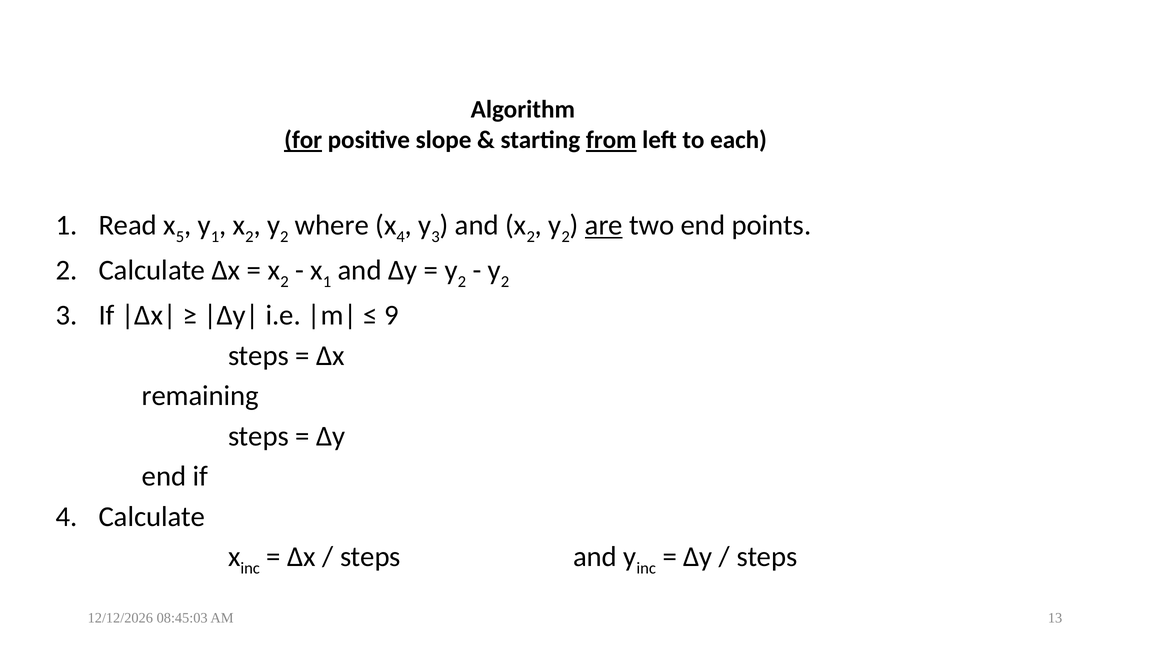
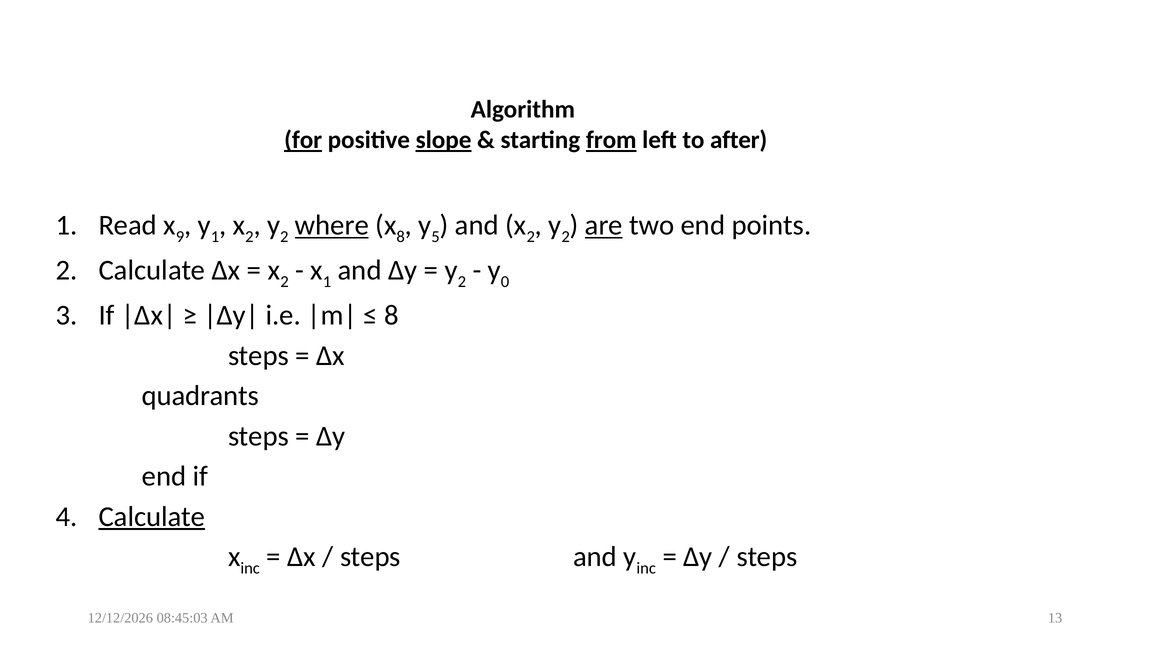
slope underline: none -> present
each: each -> after
5: 5 -> 9
where underline: none -> present
4 at (401, 237): 4 -> 8
3 at (436, 237): 3 -> 5
2 at (505, 282): 2 -> 0
9 at (391, 315): 9 -> 8
remaining: remaining -> quadrants
Calculate at (152, 517) underline: none -> present
